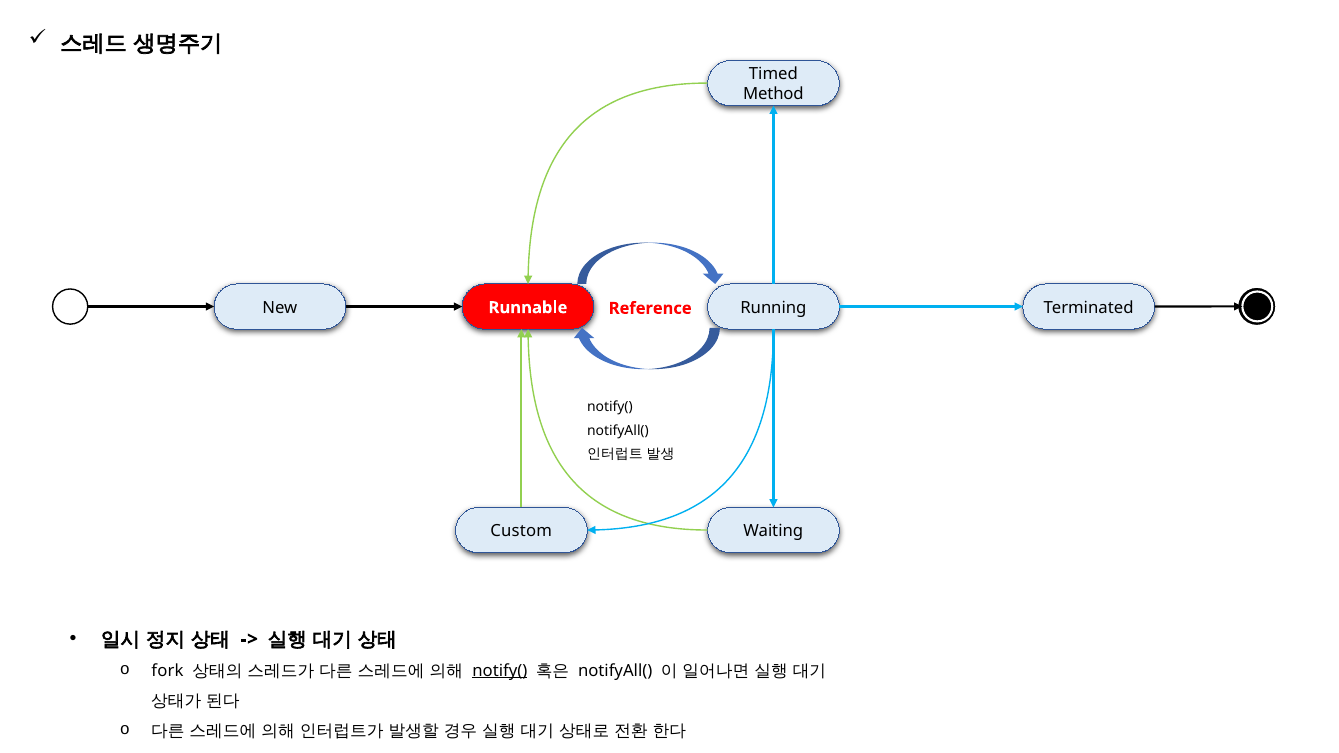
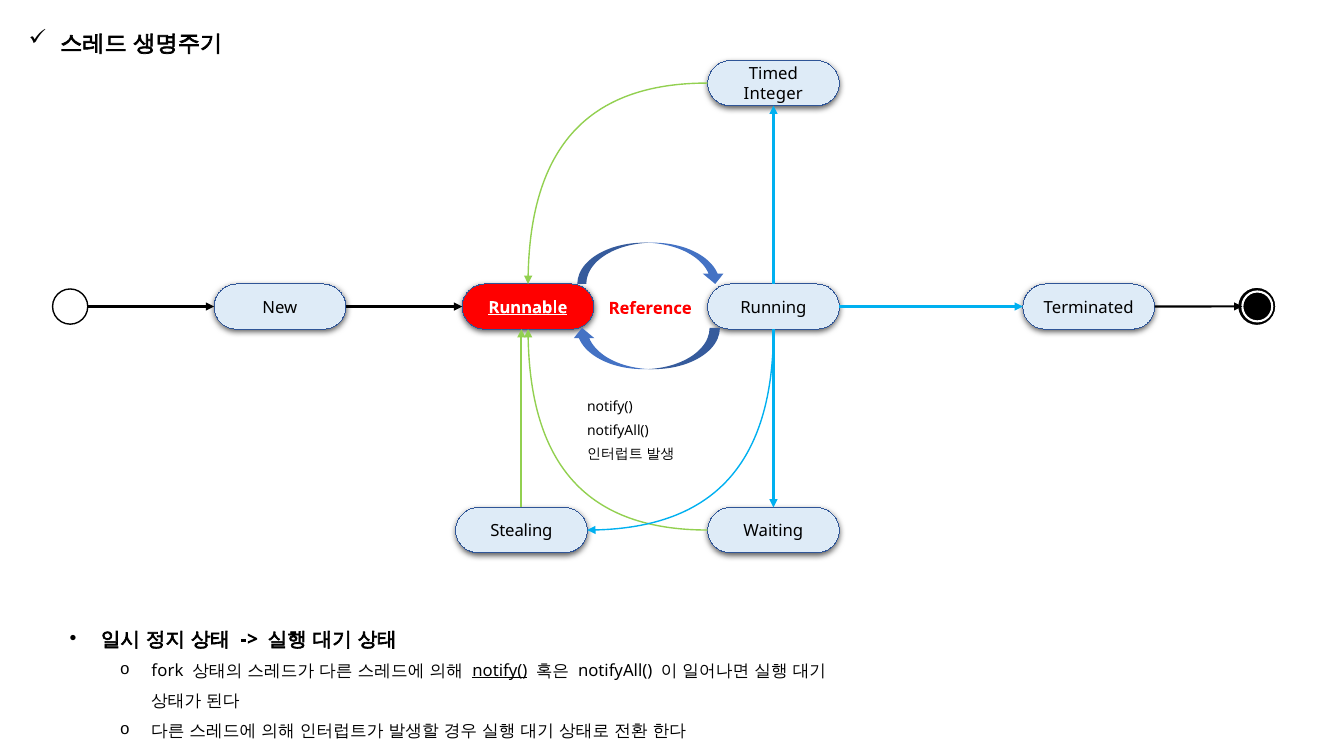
Method: Method -> Integer
Runnable underline: none -> present
Custom: Custom -> Stealing
